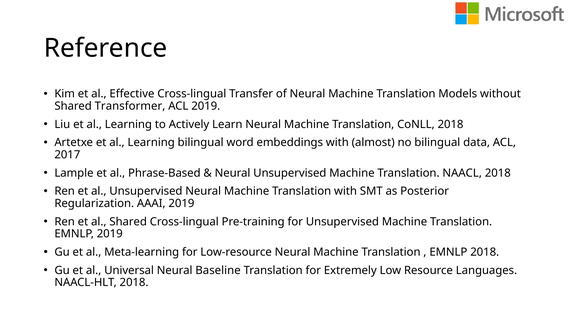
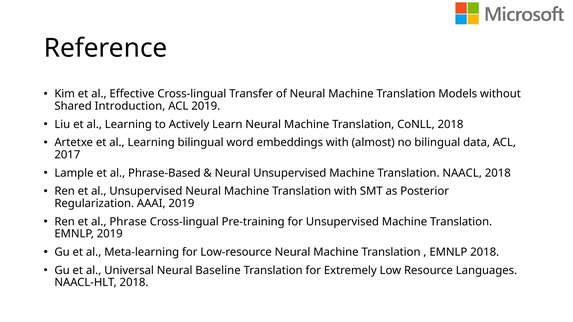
Transformer: Transformer -> Introduction
al Shared: Shared -> Phrase
